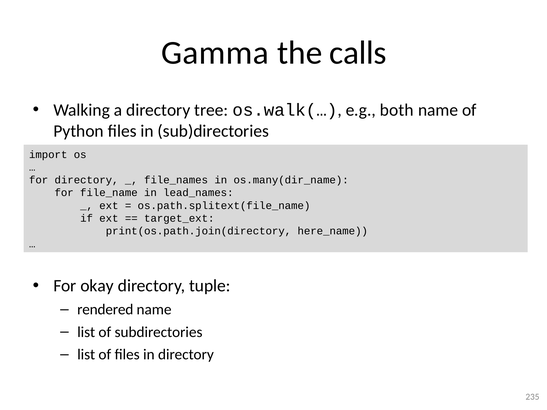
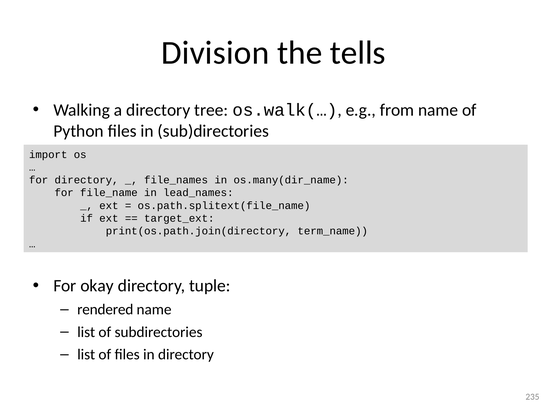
Gamma: Gamma -> Division
calls: calls -> tells
both: both -> from
here_name: here_name -> term_name
